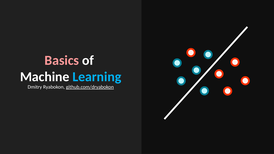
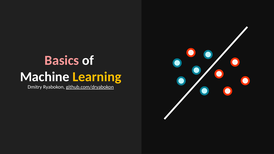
Learning colour: light blue -> yellow
